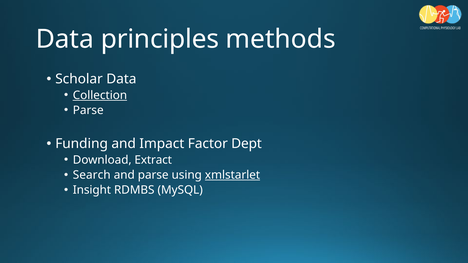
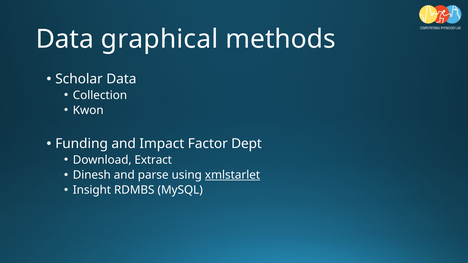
principles: principles -> graphical
Collection underline: present -> none
Parse at (88, 110): Parse -> Kwon
Search: Search -> Dinesh
